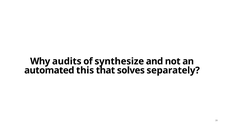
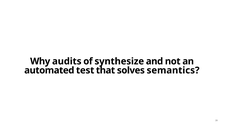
this: this -> test
separately: separately -> semantics
